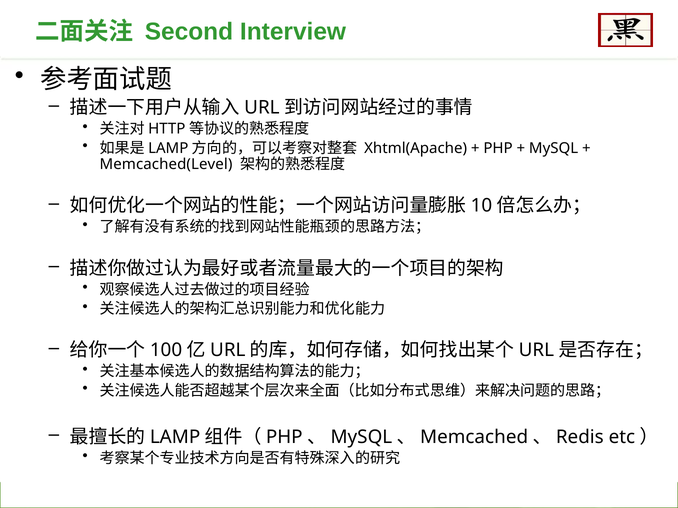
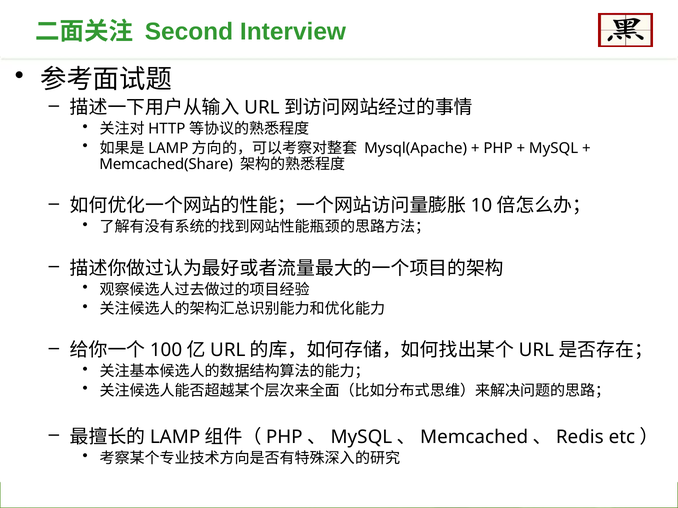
Xhtml(Apache: Xhtml(Apache -> Mysql(Apache
Memcached(Level: Memcached(Level -> Memcached(Share
